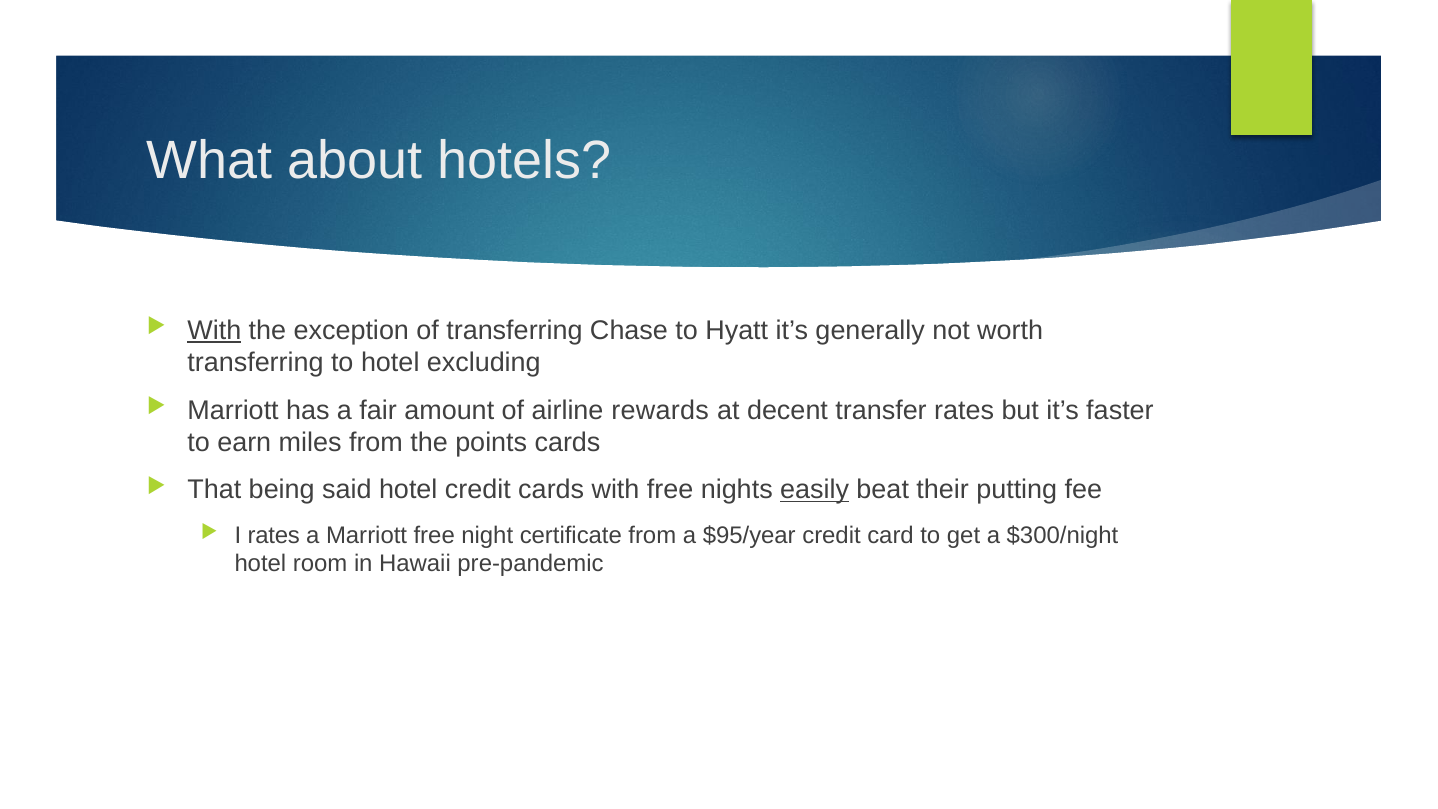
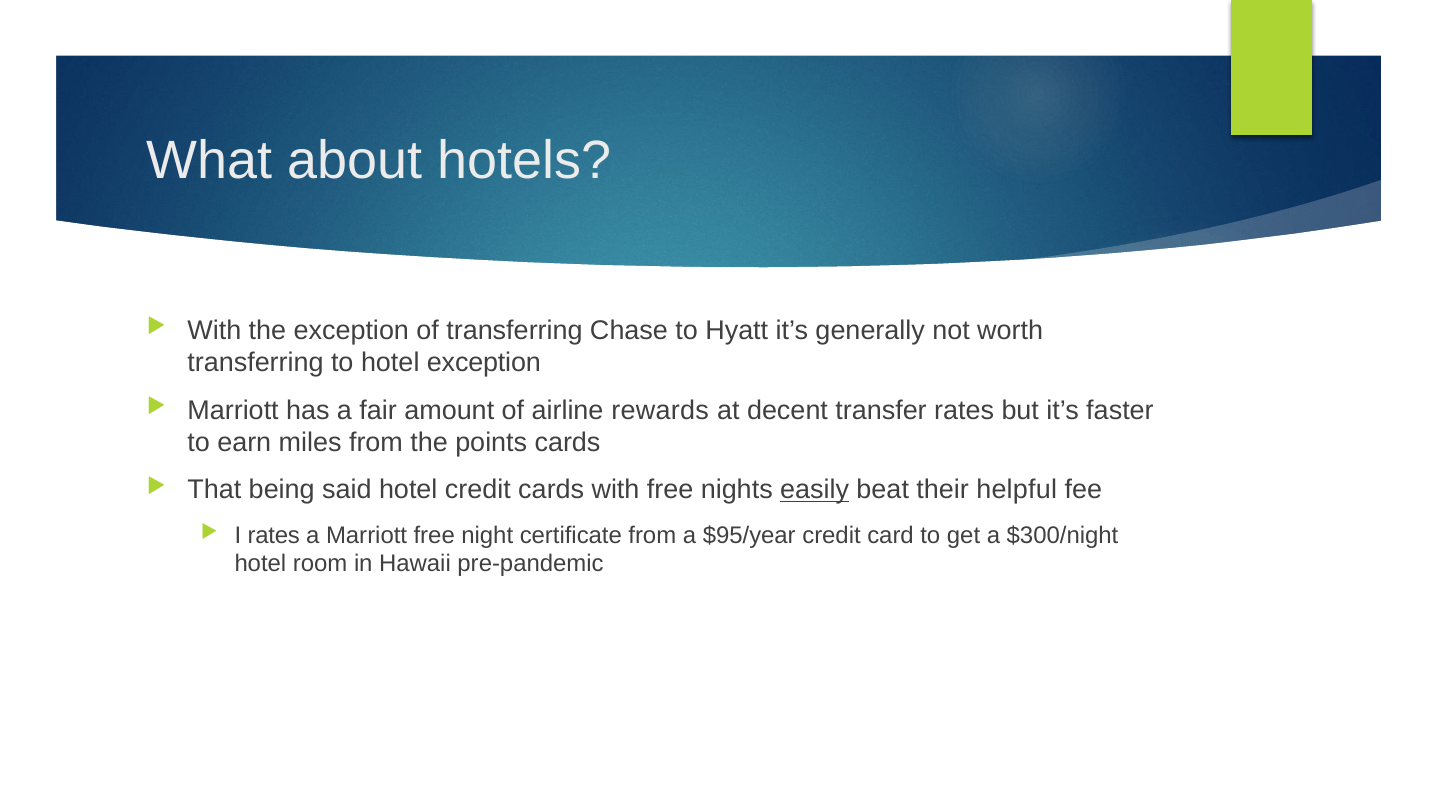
With at (214, 331) underline: present -> none
hotel excluding: excluding -> exception
putting: putting -> helpful
